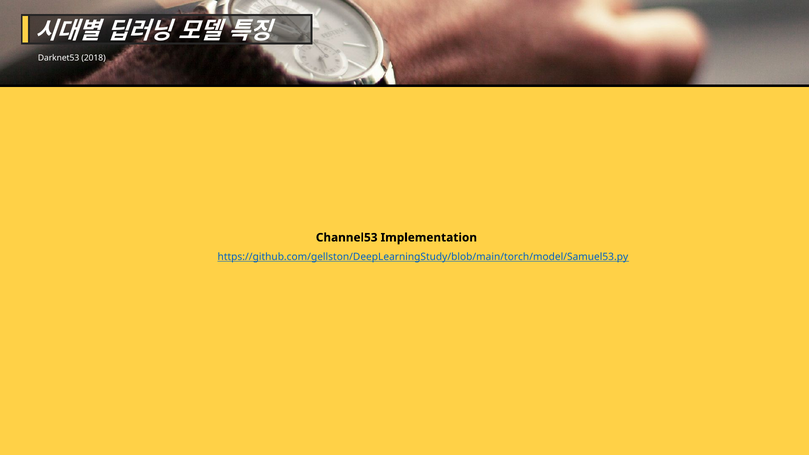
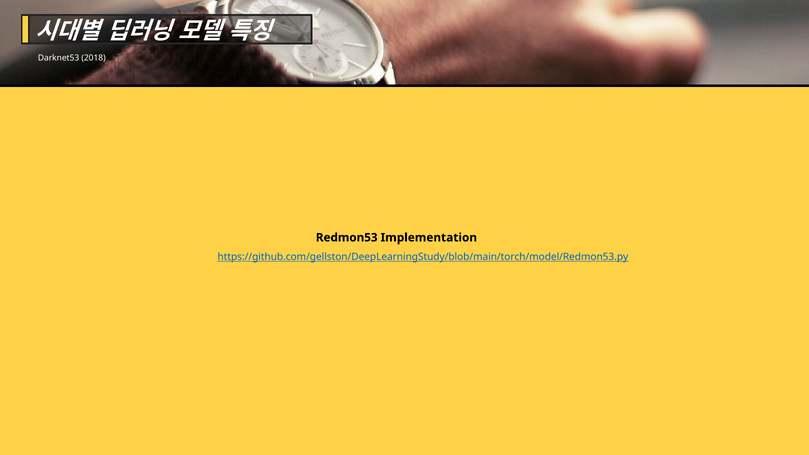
Channel53: Channel53 -> Redmon53
https://github.com/gellston/DeepLearningStudy/blob/main/torch/model/Samuel53.py: https://github.com/gellston/DeepLearningStudy/blob/main/torch/model/Samuel53.py -> https://github.com/gellston/DeepLearningStudy/blob/main/torch/model/Redmon53.py
